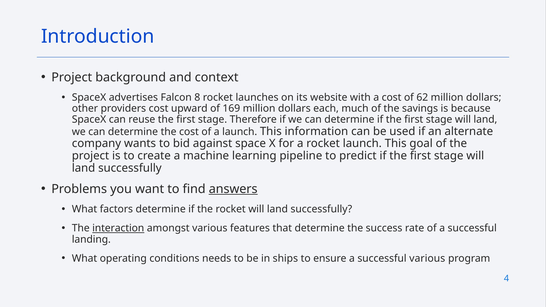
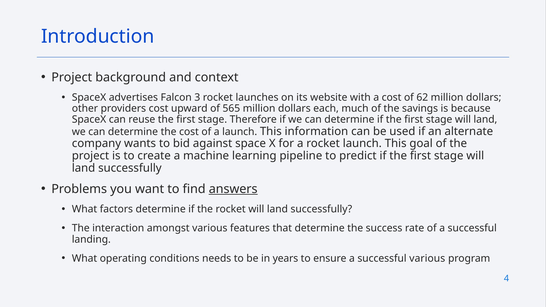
8: 8 -> 3
169: 169 -> 565
interaction underline: present -> none
ships: ships -> years
